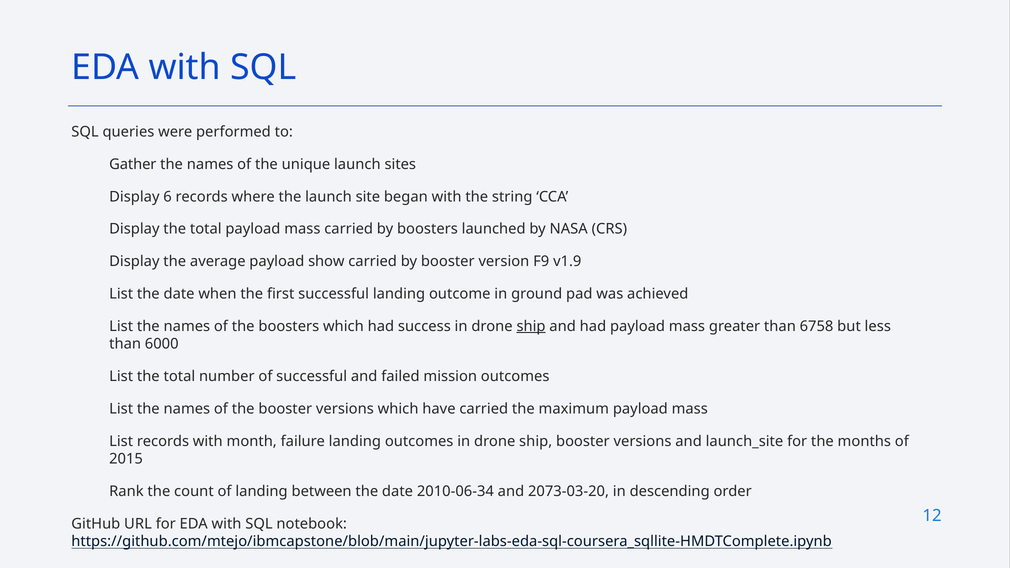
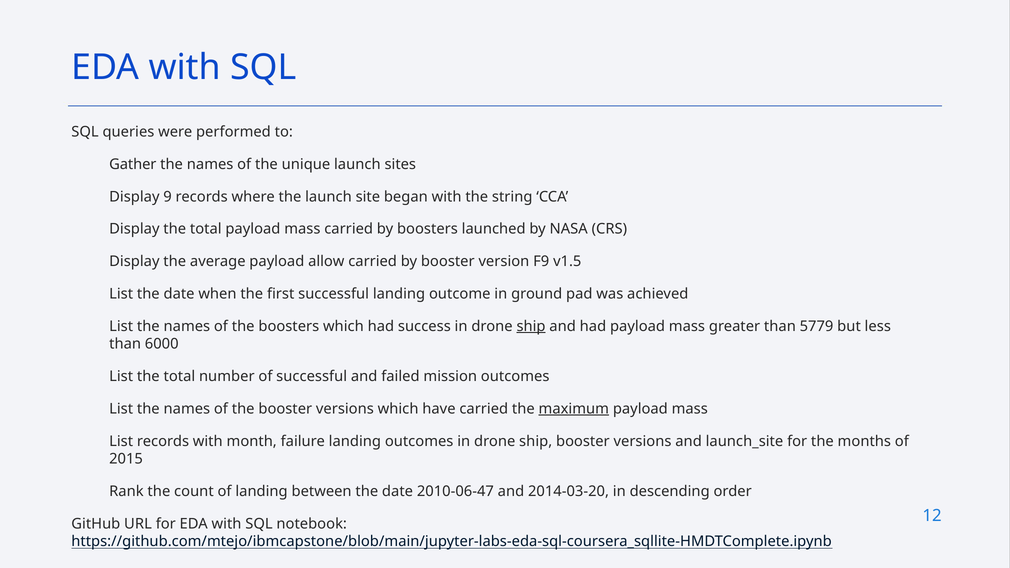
6: 6 -> 9
show: show -> allow
v1.9: v1.9 -> v1.5
6758: 6758 -> 5779
maximum underline: none -> present
2010-06-34: 2010-06-34 -> 2010-06-47
2073-03-20: 2073-03-20 -> 2014-03-20
